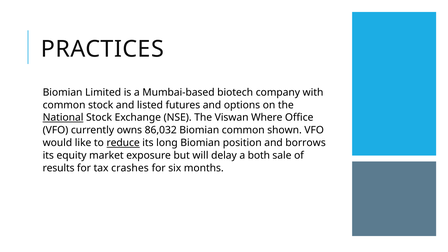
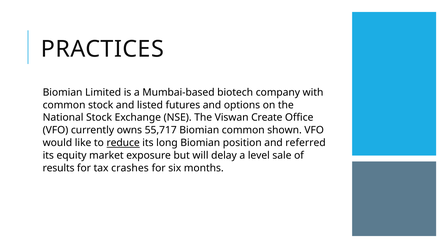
National underline: present -> none
Where: Where -> Create
86,032: 86,032 -> 55,717
borrows: borrows -> referred
both: both -> level
